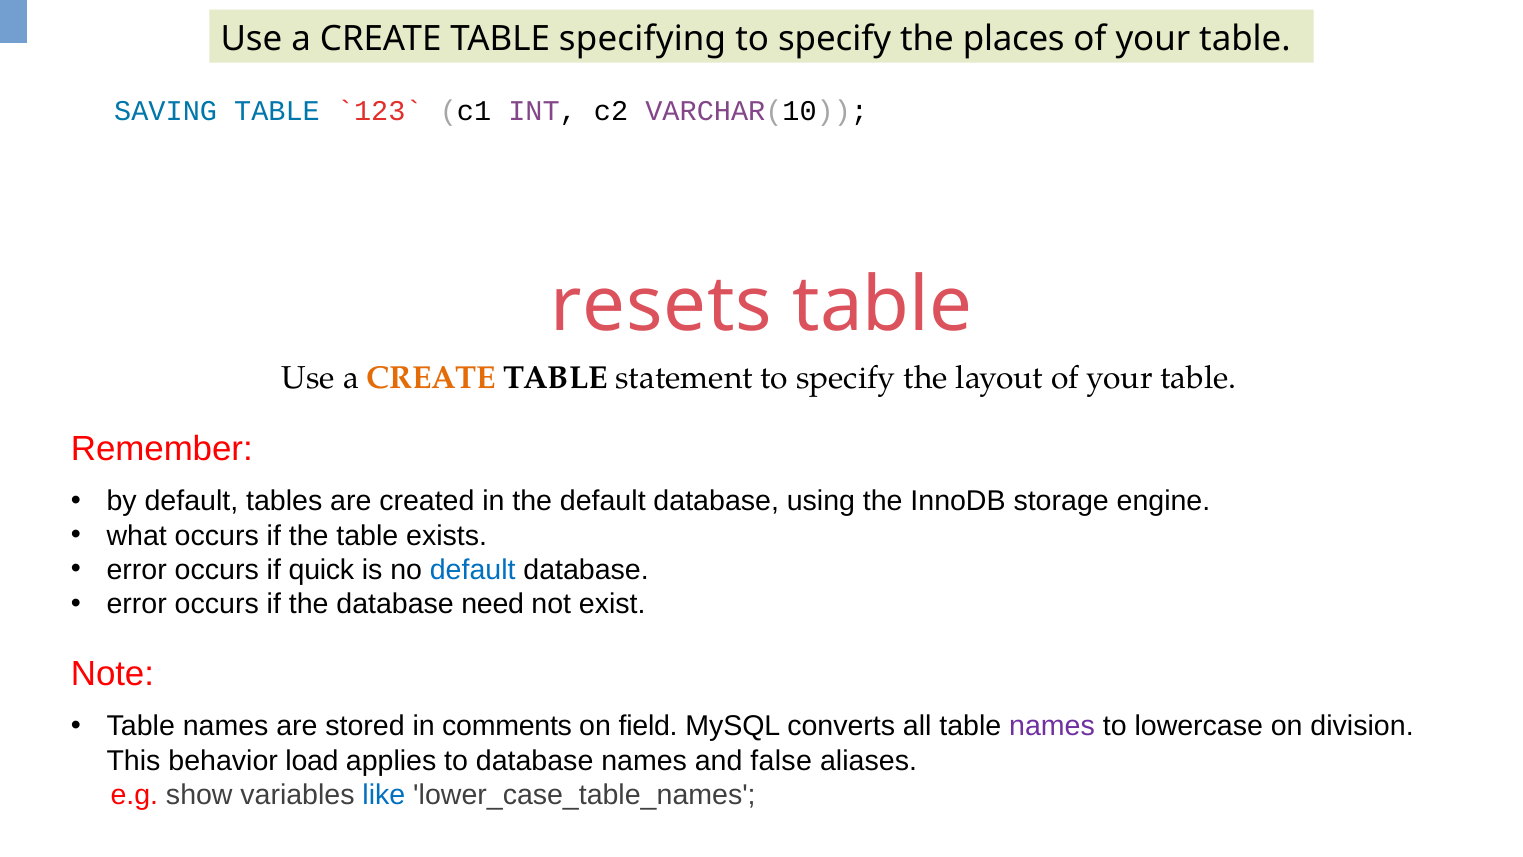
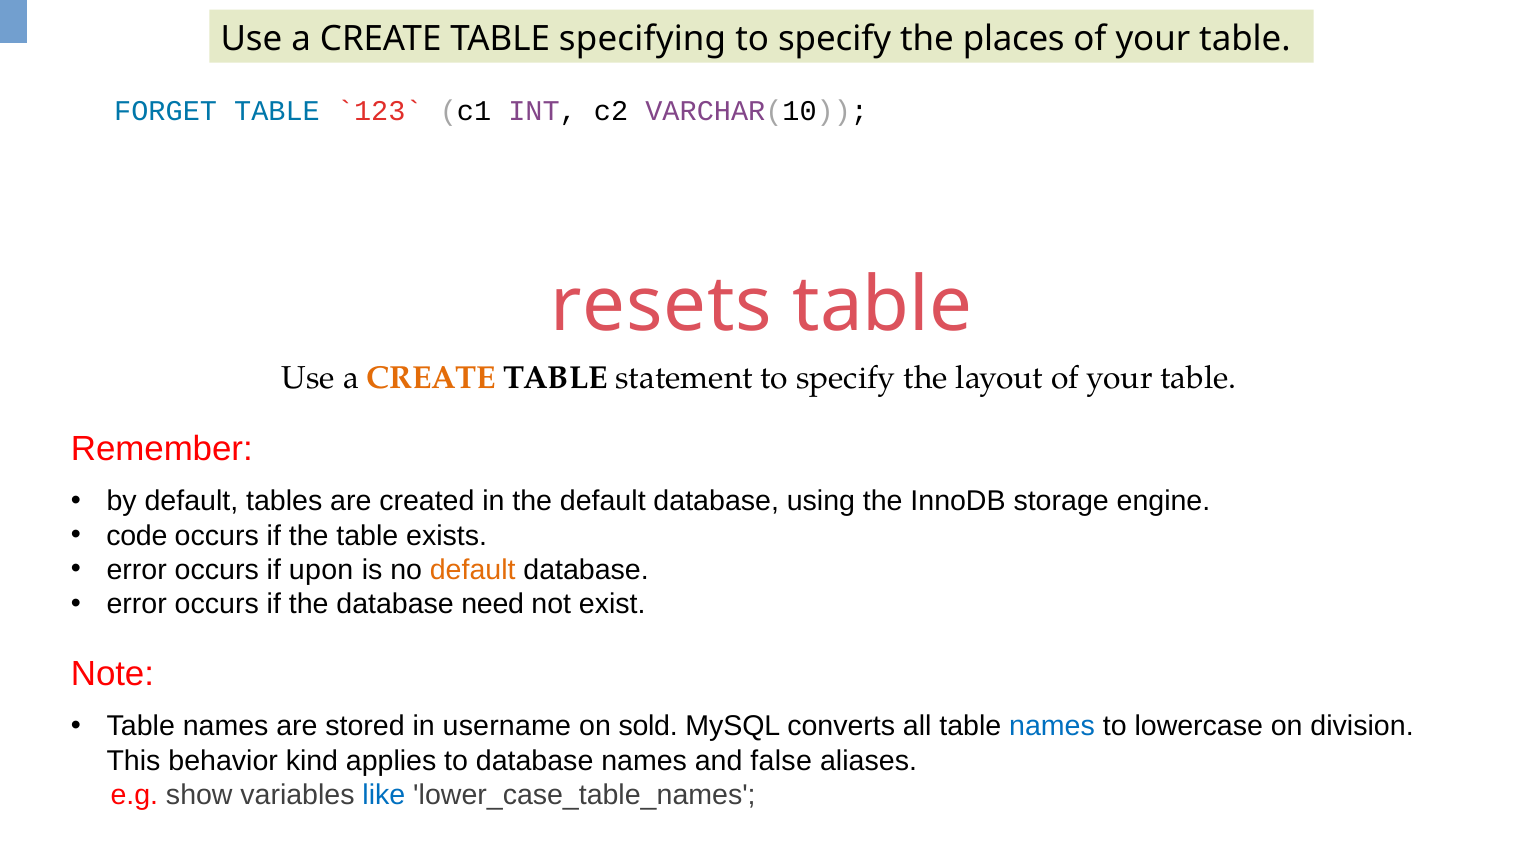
SAVING: SAVING -> FORGET
what: what -> code
quick: quick -> upon
default at (473, 570) colour: blue -> orange
comments: comments -> username
field: field -> sold
names at (1052, 726) colour: purple -> blue
load: load -> kind
